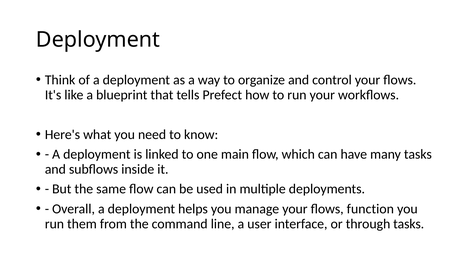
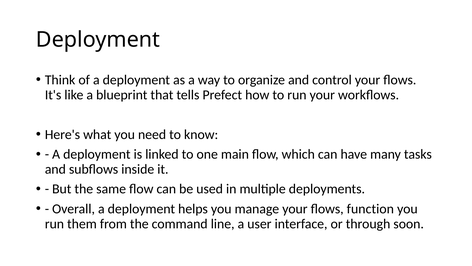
through tasks: tasks -> soon
